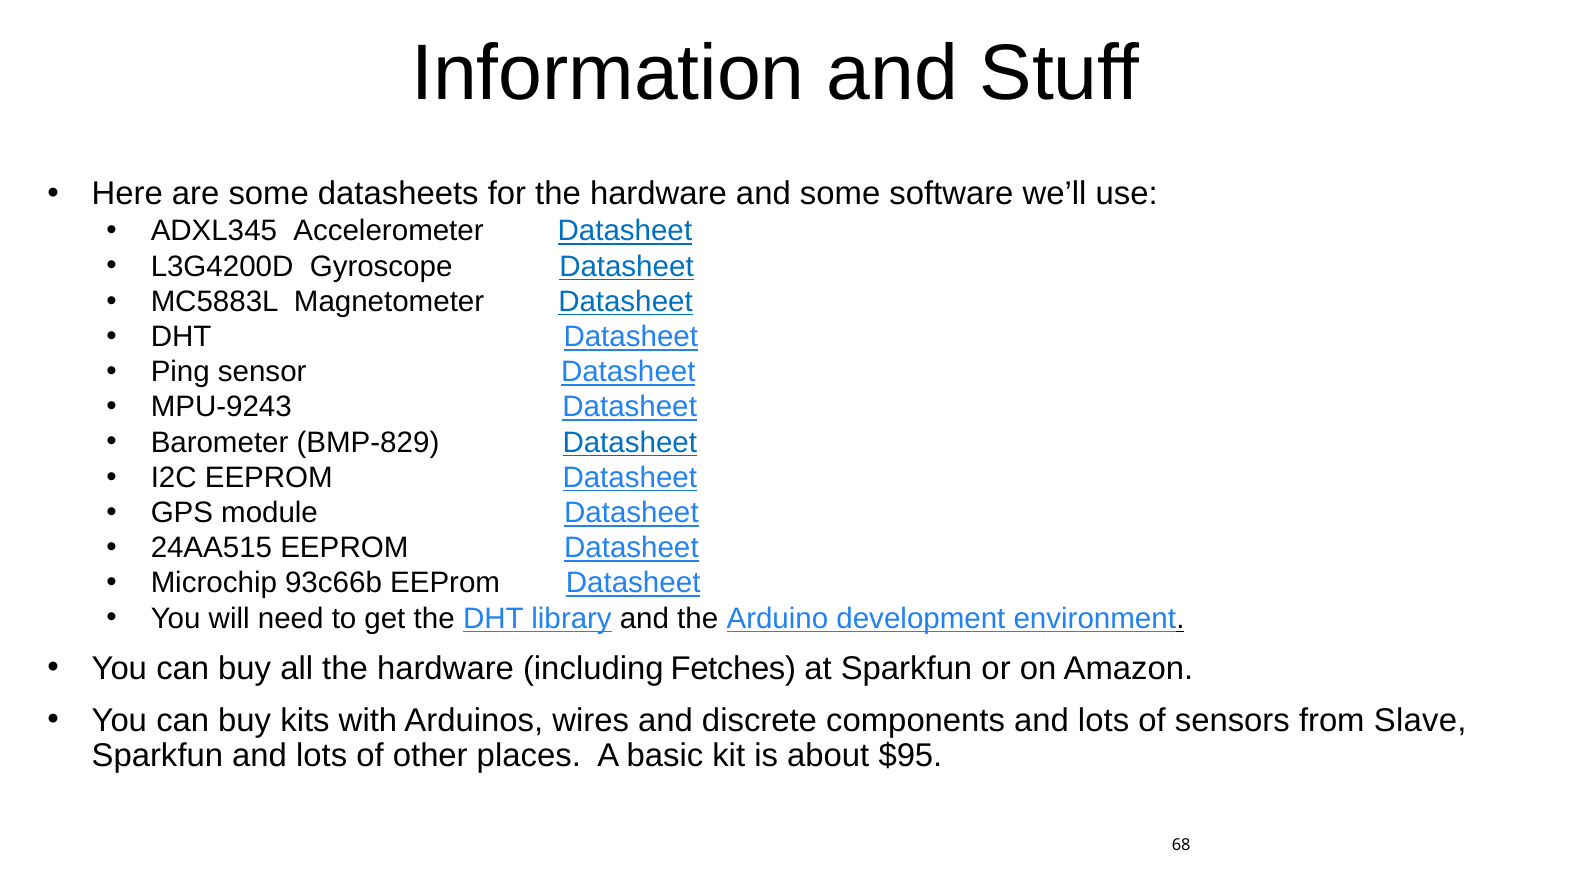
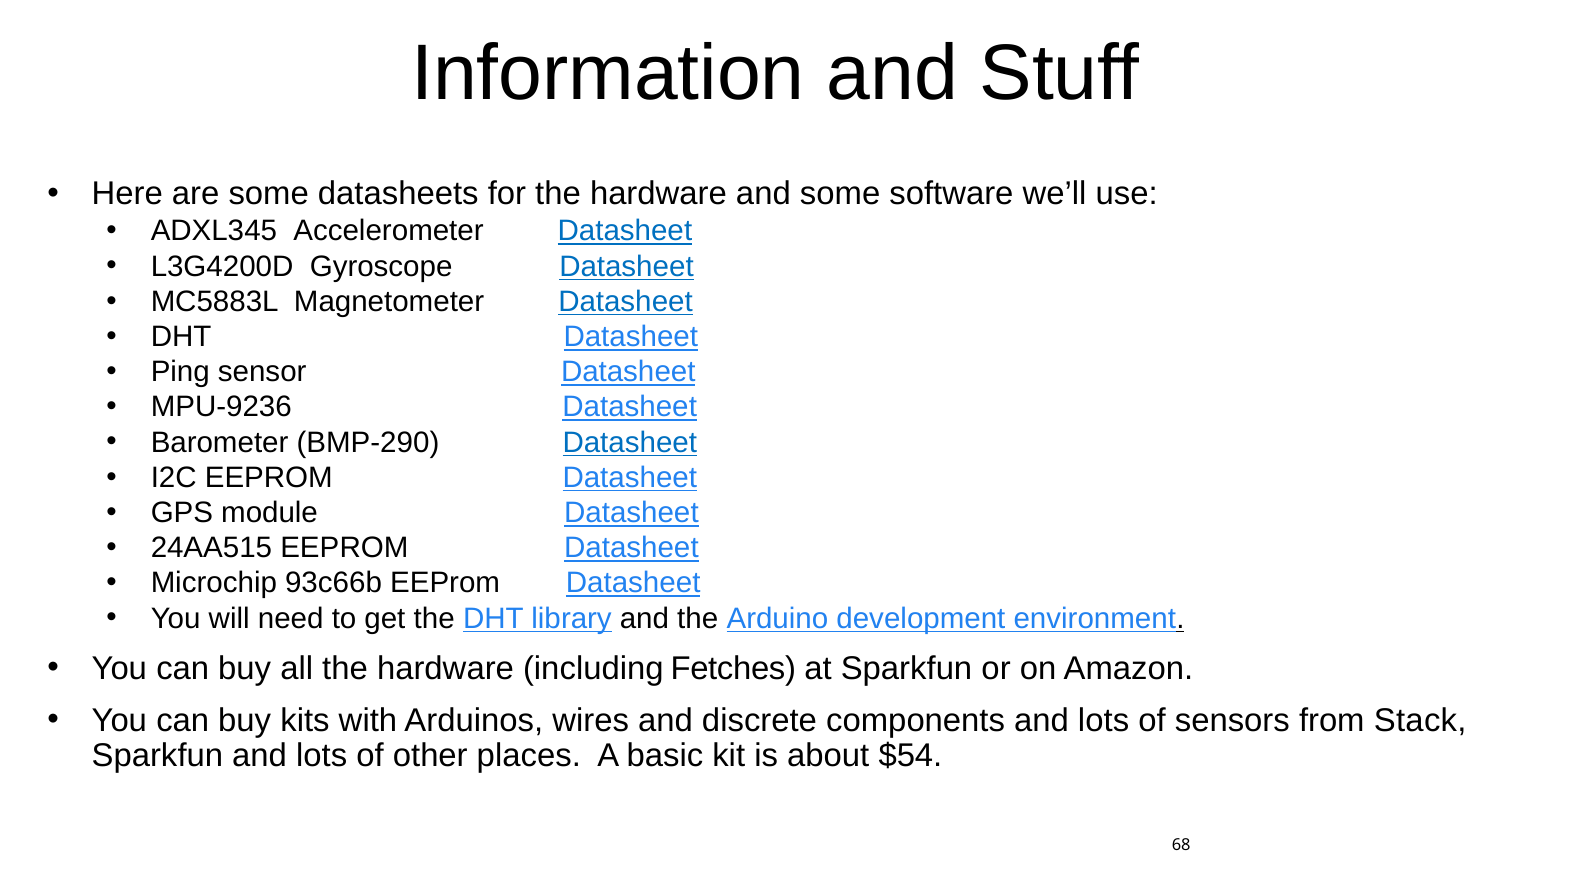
MPU-9243: MPU-9243 -> MPU-9236
BMP-829: BMP-829 -> BMP-290
Slave: Slave -> Stack
$95: $95 -> $54
